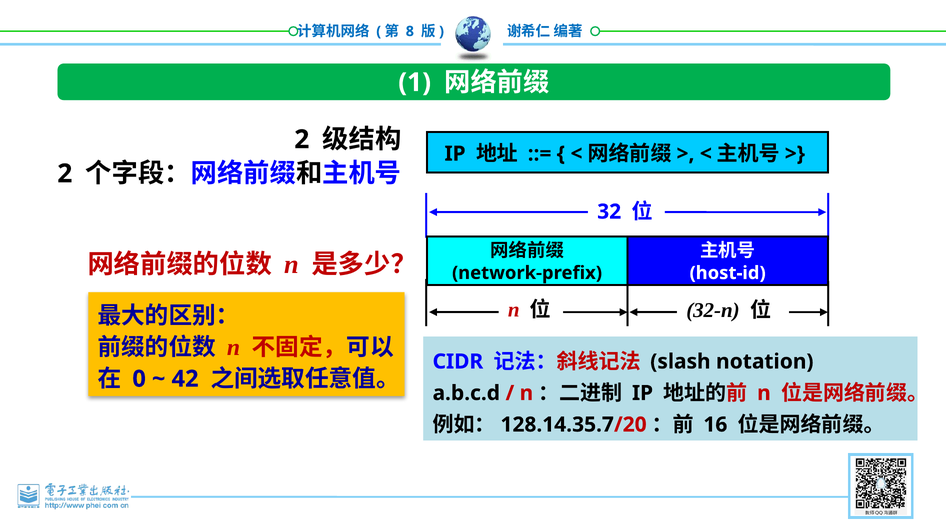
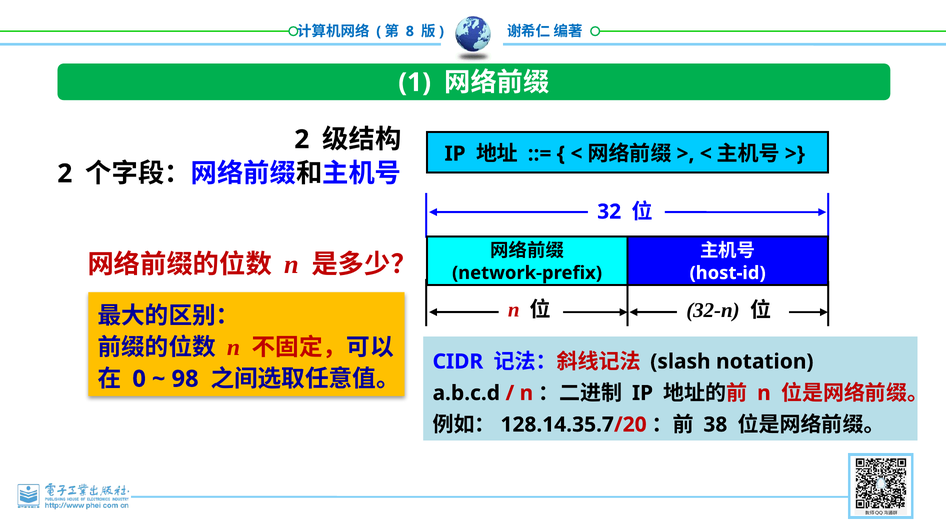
42: 42 -> 98
16: 16 -> 38
